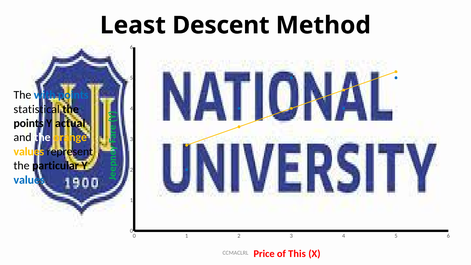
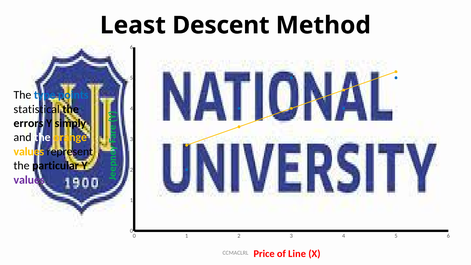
with: with -> type
points at (29, 123): points -> errors
actual: actual -> simply
values at (29, 180) colour: blue -> purple
This: This -> Line
